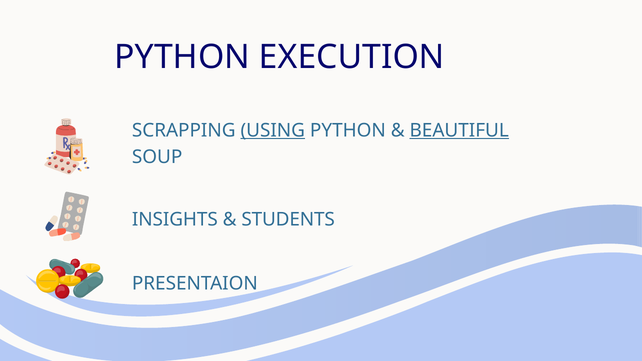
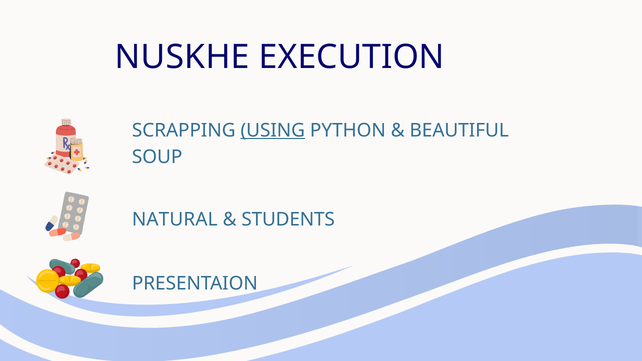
PYTHON at (182, 57): PYTHON -> NUSKHE
BEAUTIFUL underline: present -> none
INSIGHTS: INSIGHTS -> NATURAL
